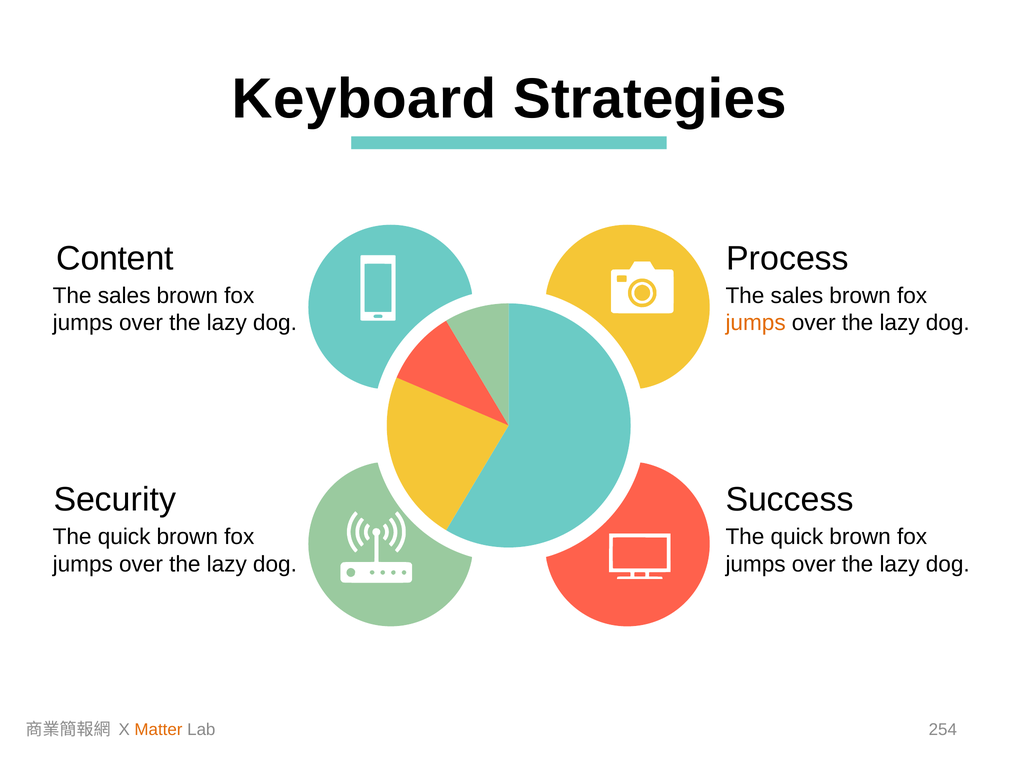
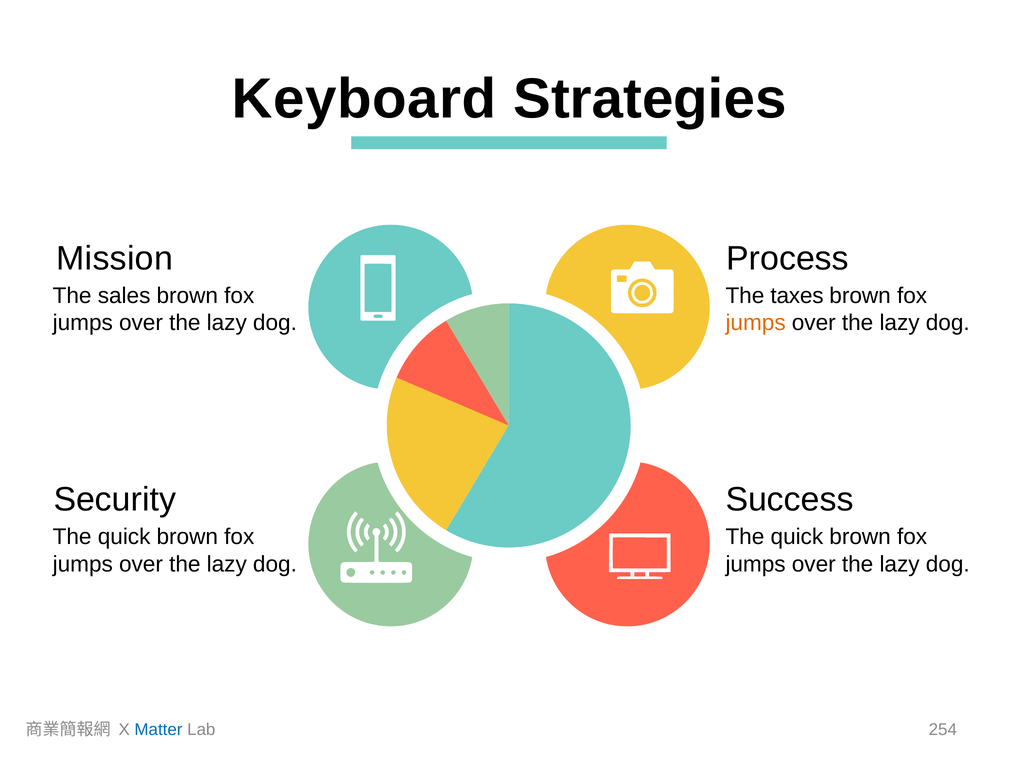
Content: Content -> Mission
sales at (797, 295): sales -> taxes
Matter colour: orange -> blue
